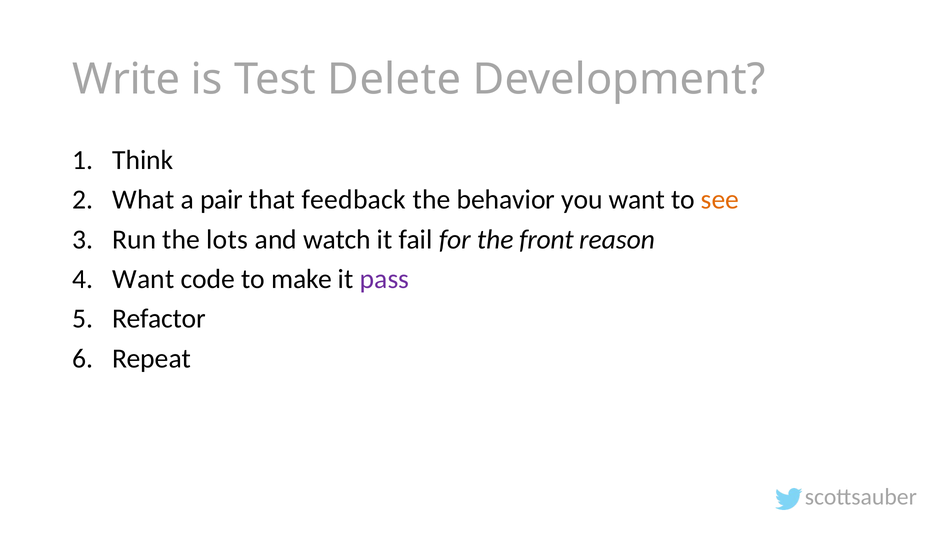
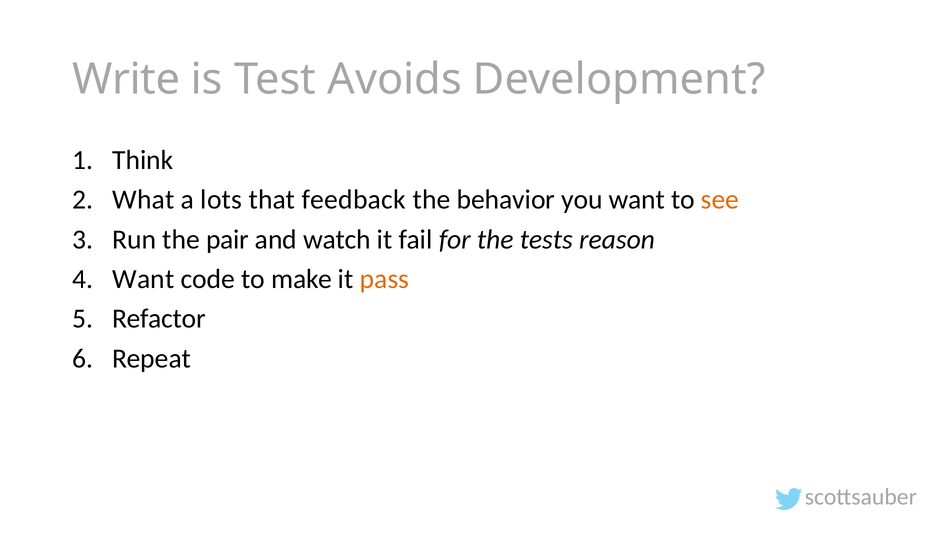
Delete: Delete -> Avoids
pair: pair -> lots
lots: lots -> pair
front: front -> tests
pass colour: purple -> orange
